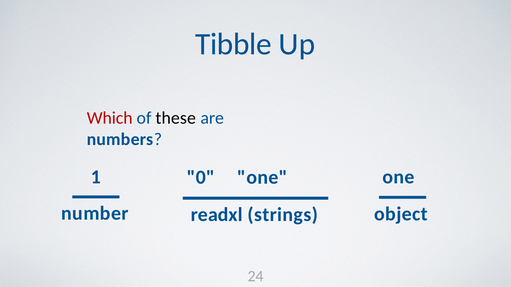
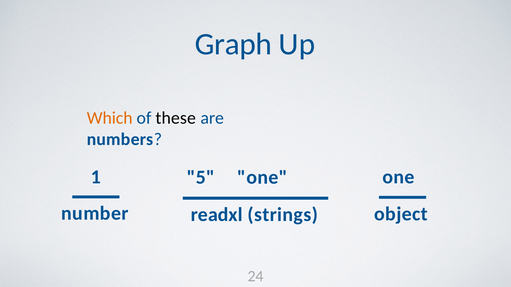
Tibble: Tibble -> Graph
Which colour: red -> orange
0: 0 -> 5
